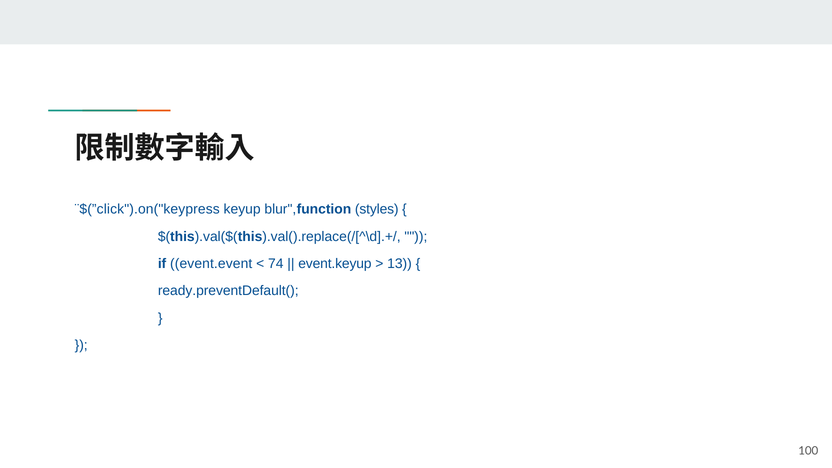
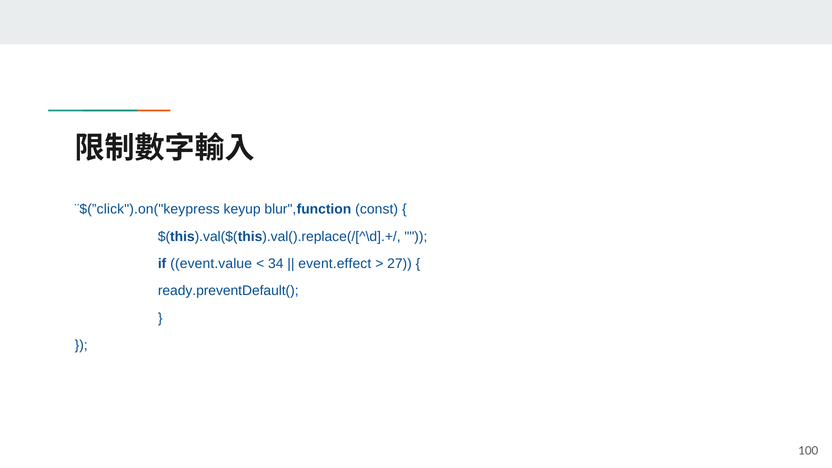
styles: styles -> const
event.event: event.event -> event.value
74: 74 -> 34
event.keyup: event.keyup -> event.effect
13: 13 -> 27
